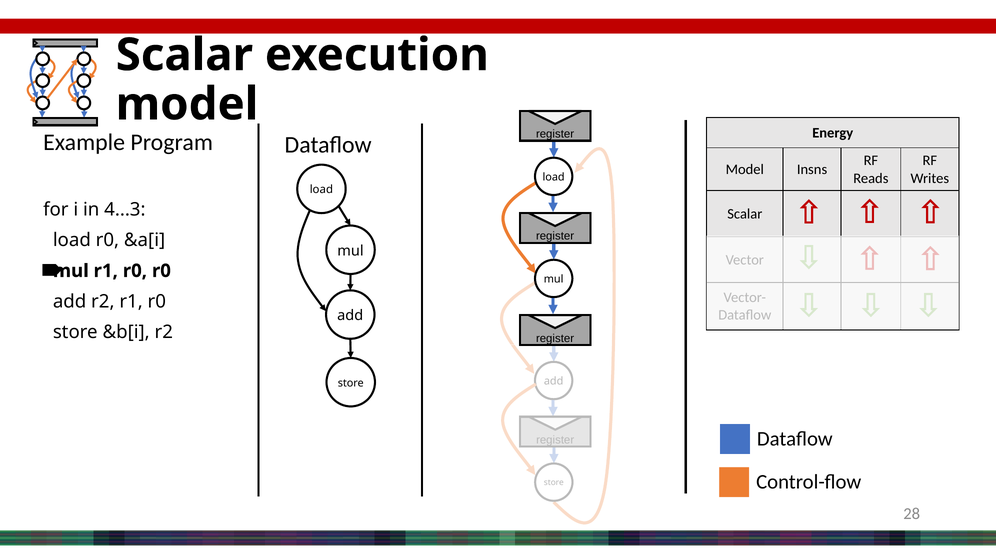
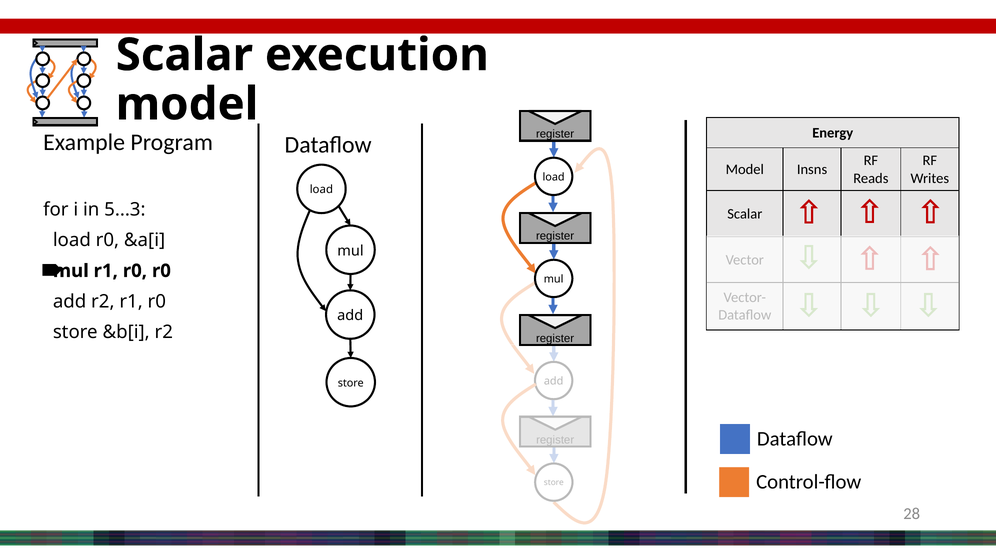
4...3: 4...3 -> 5...3
